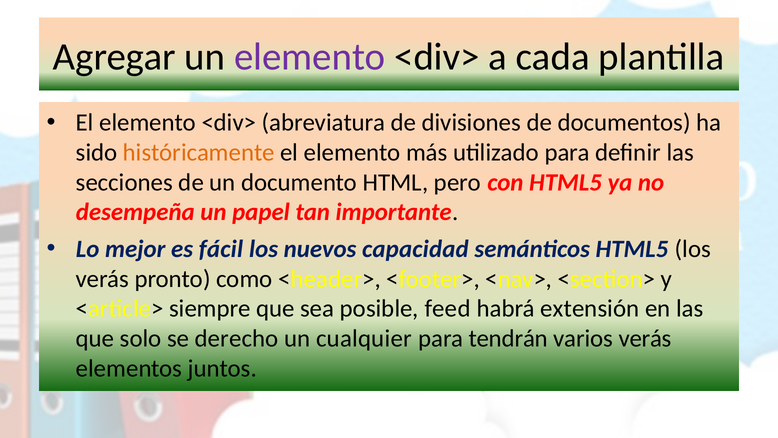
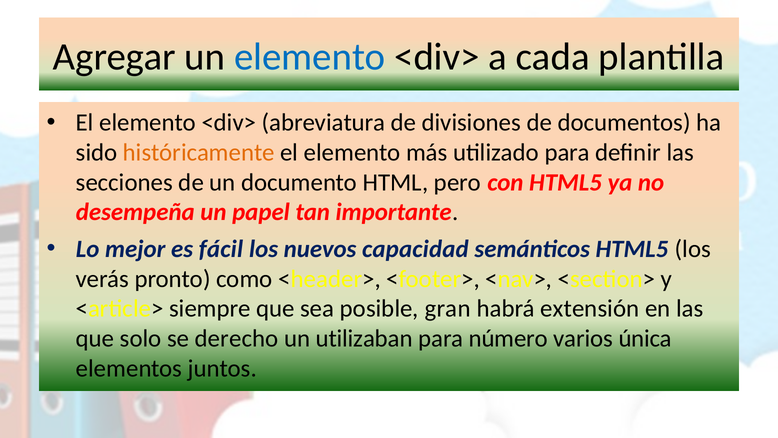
elemento at (310, 57) colour: purple -> blue
feed: feed -> gran
cualquier: cualquier -> utilizaban
tendrán: tendrán -> número
varios verás: verás -> única
